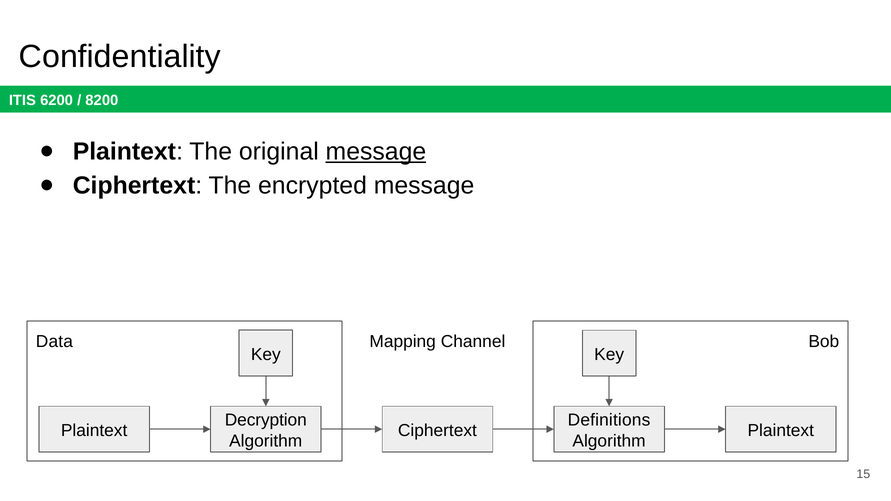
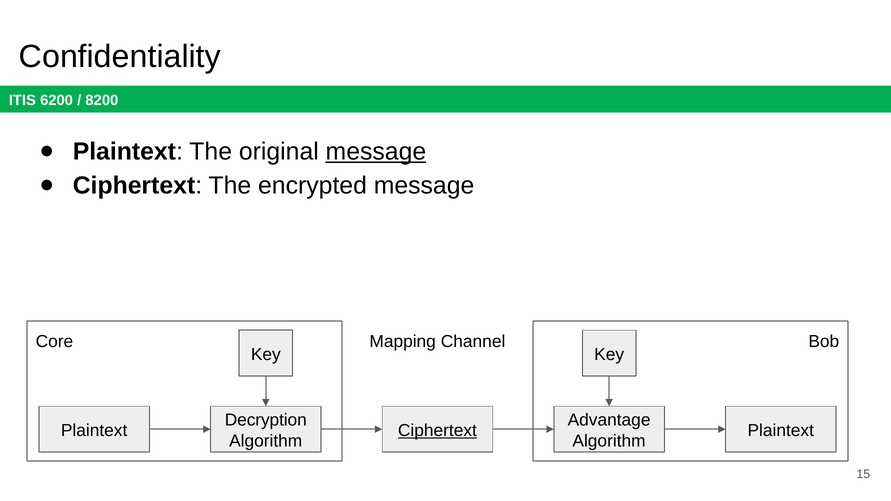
Data: Data -> Core
Definitions: Definitions -> Advantage
Ciphertext at (437, 431) underline: none -> present
